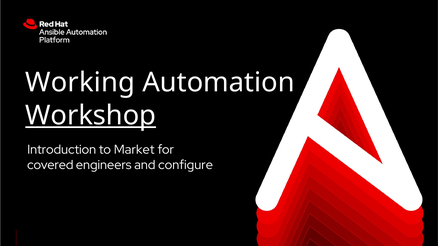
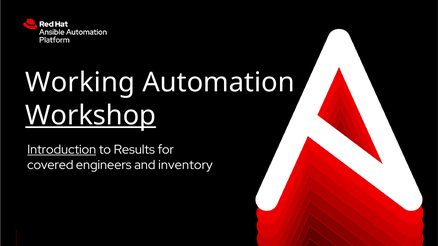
Introduction underline: none -> present
Market: Market -> Results
configure: configure -> inventory
